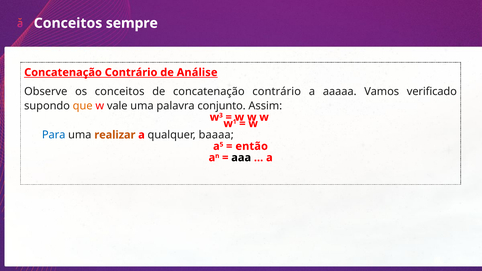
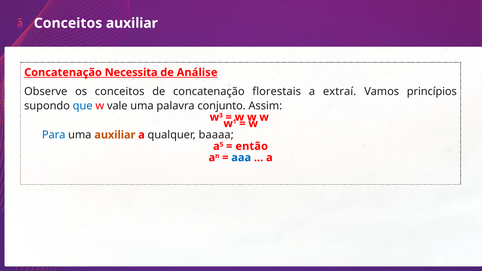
Conceitos sempre: sempre -> auxiliar
Contrário at (131, 72): Contrário -> Necessita
de concatenação contrário: contrário -> florestais
aaaaa: aaaaa -> extraí
verificado: verificado -> princípios
que colour: orange -> blue
uma realizar: realizar -> auxiliar
aaa colour: black -> blue
